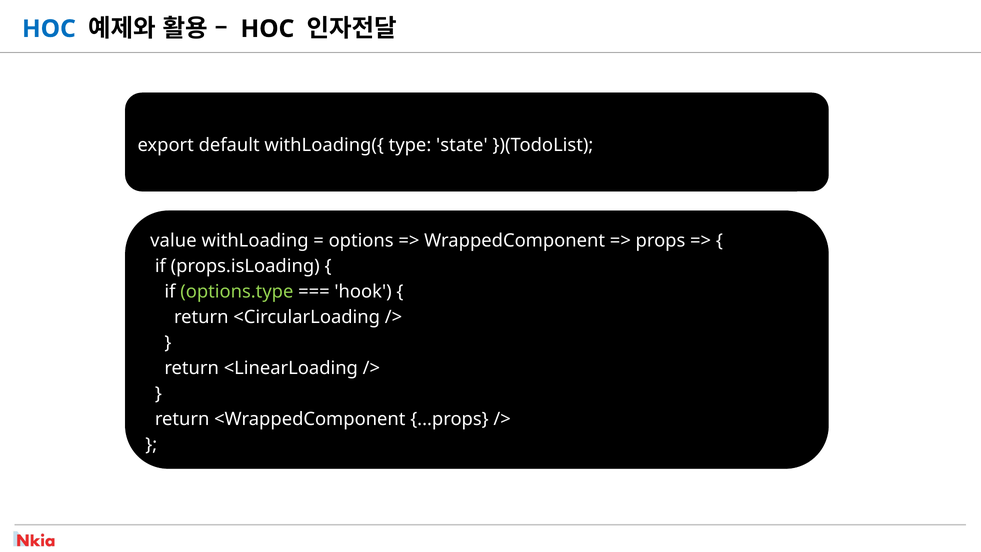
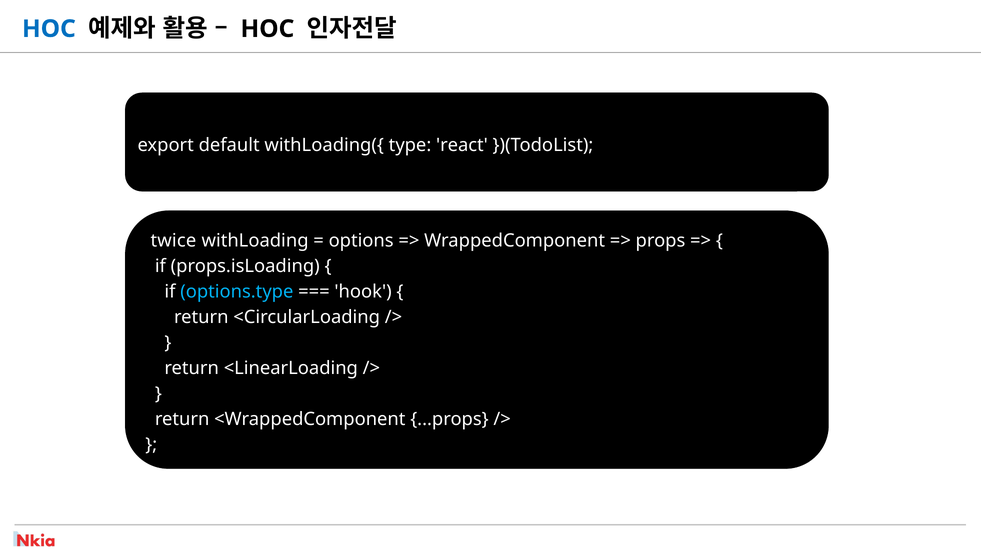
state: state -> react
value: value -> twice
options.type colour: light green -> light blue
